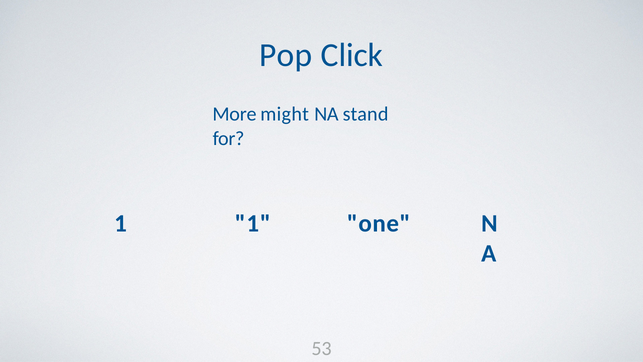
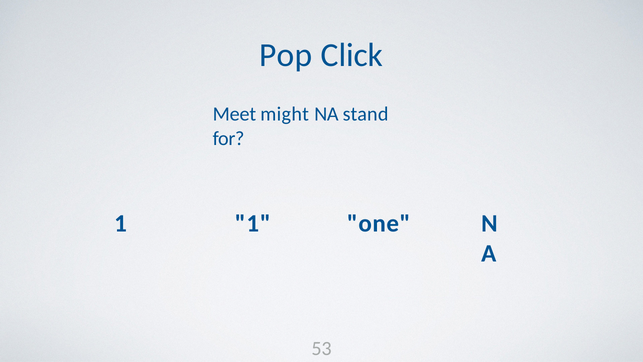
More: More -> Meet
